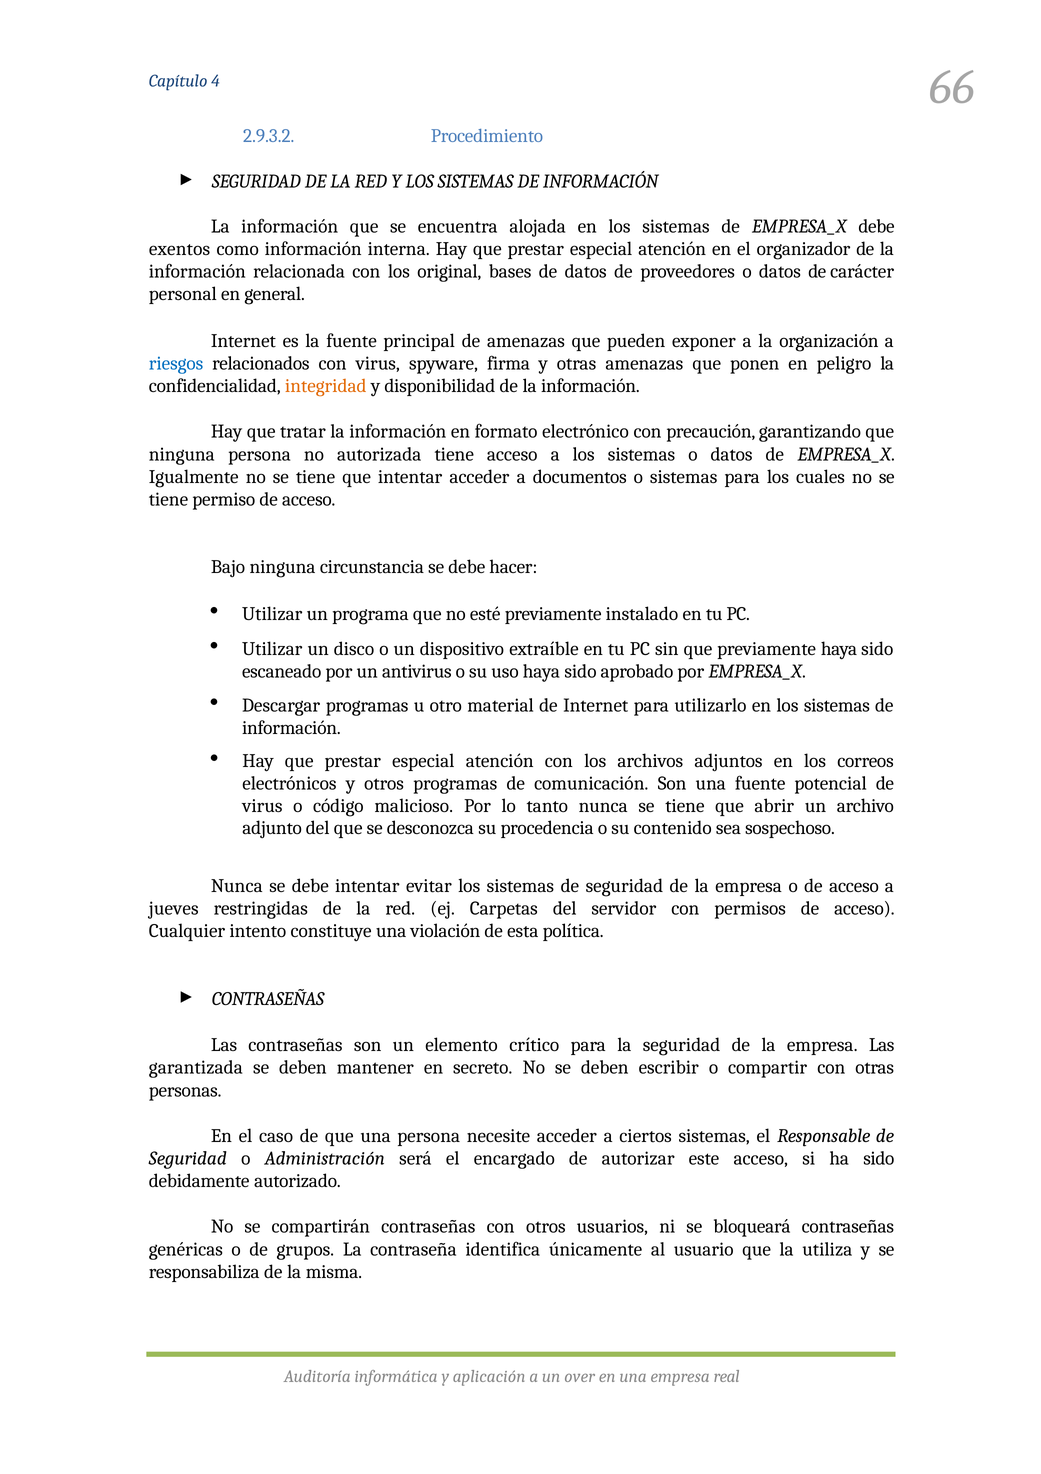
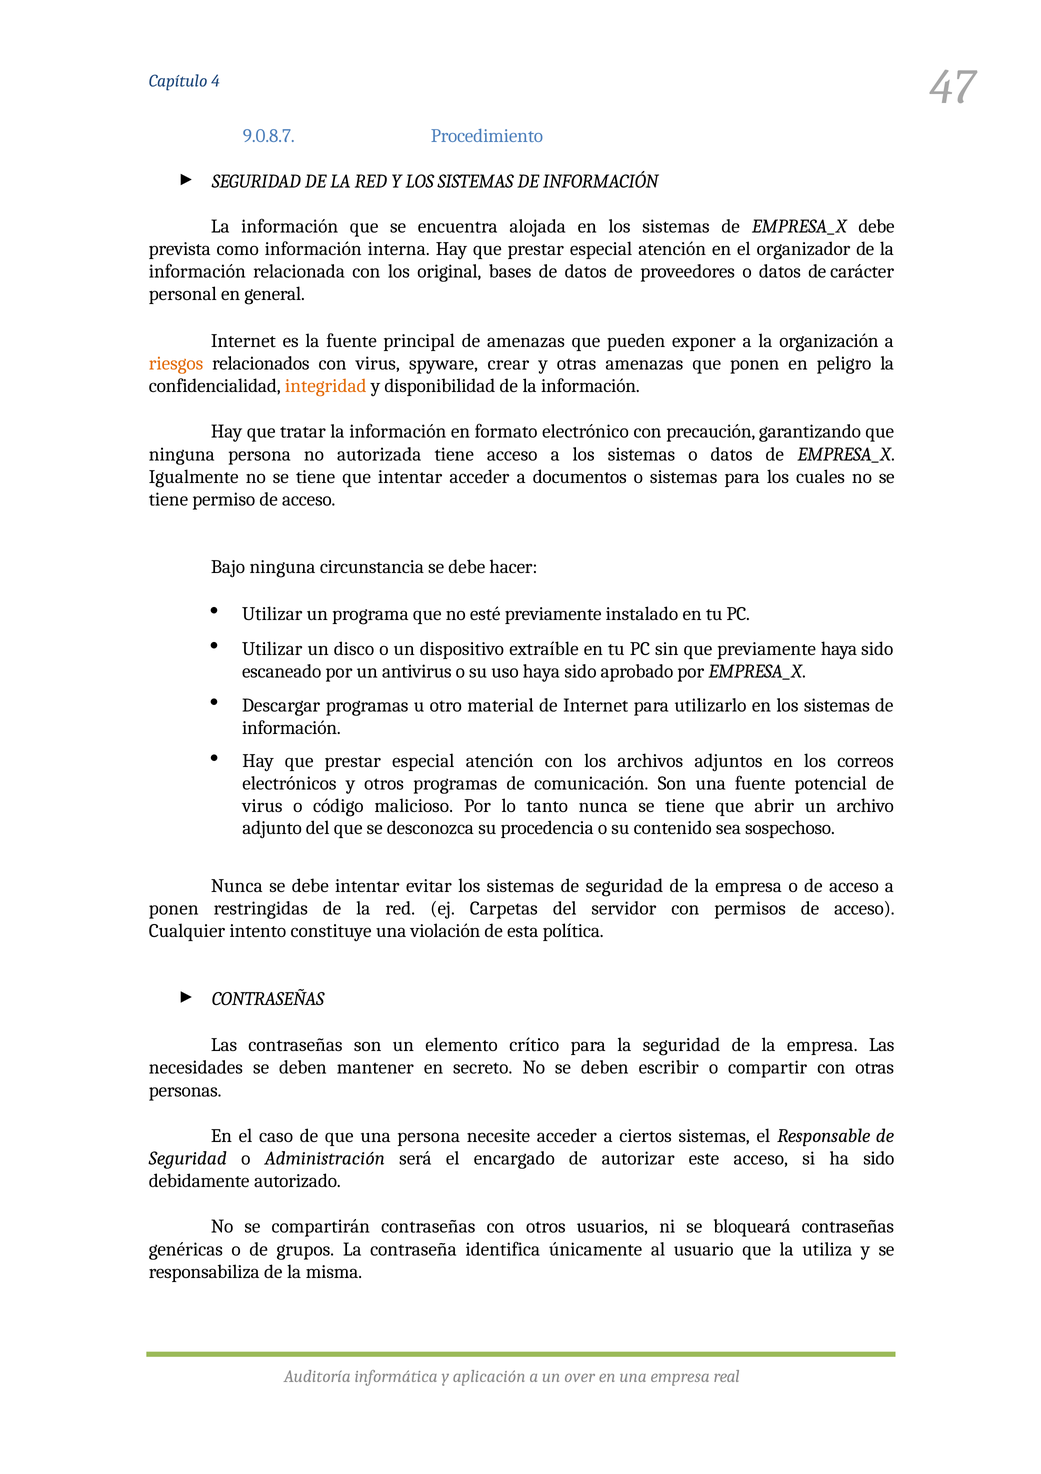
66: 66 -> 47
2.9.3.2: 2.9.3.2 -> 9.0.8.7
exentos: exentos -> prevista
riesgos colour: blue -> orange
firma: firma -> crear
jueves at (174, 908): jueves -> ponen
garantizada: garantizada -> necesidades
